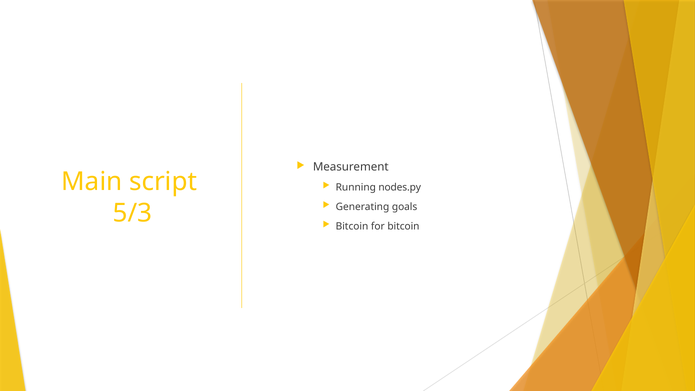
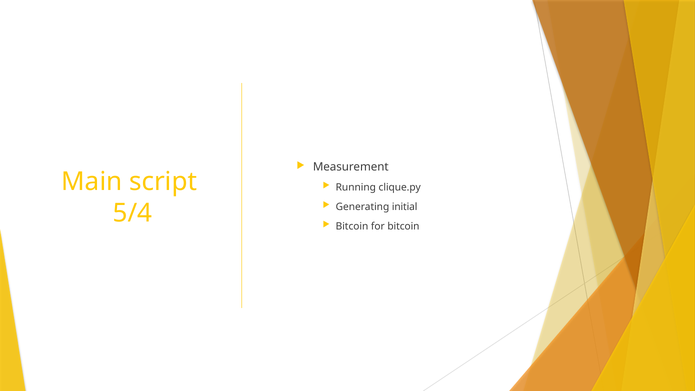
nodes.py: nodes.py -> clique.py
goals: goals -> initial
5/3: 5/3 -> 5/4
